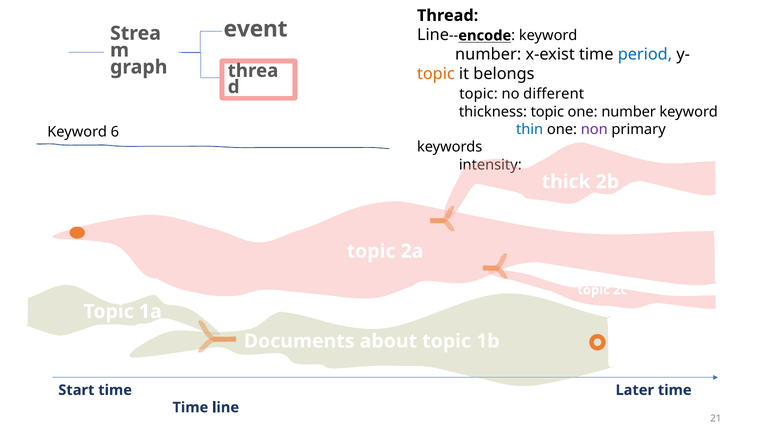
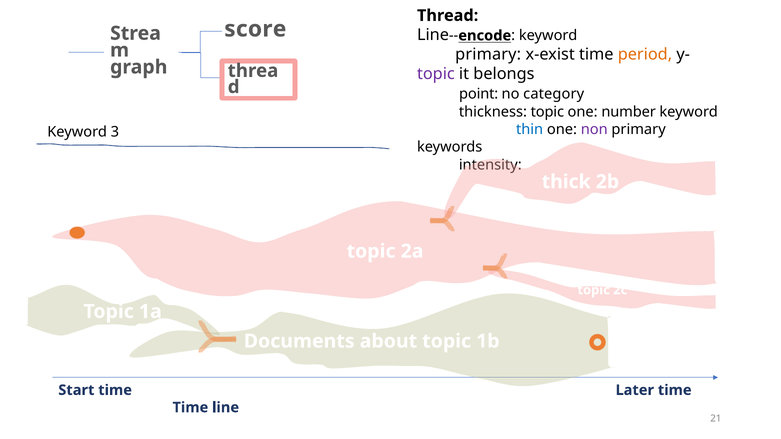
event: event -> score
number at (488, 55): number -> primary
period colour: blue -> orange
topic at (436, 74) colour: orange -> purple
topic at (479, 94): topic -> point
different: different -> category
6: 6 -> 3
